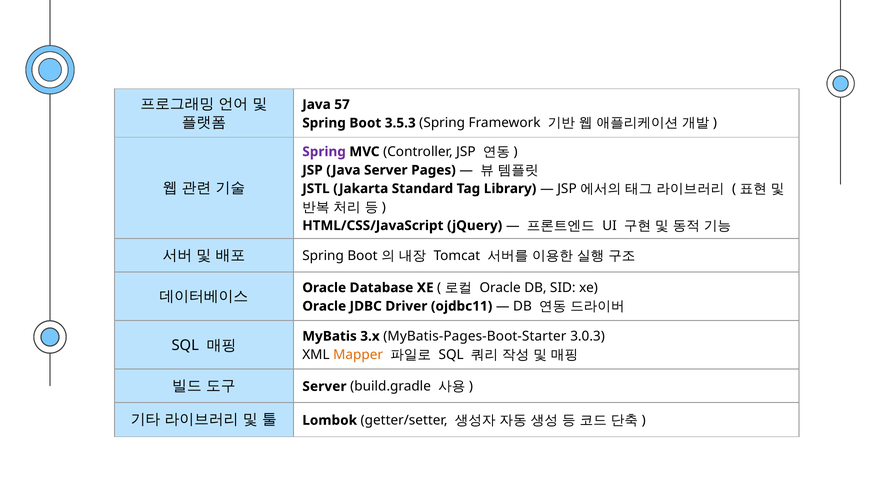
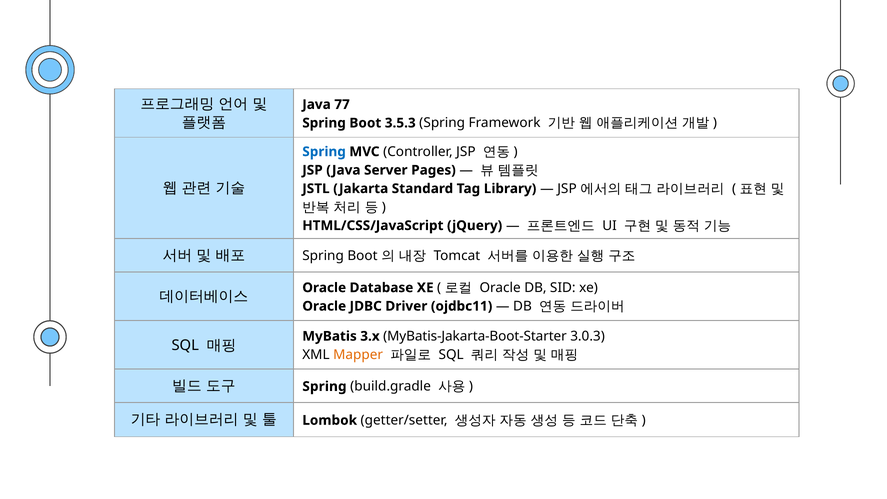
57: 57 -> 77
Spring at (324, 152) colour: purple -> blue
MyBatis-Pages-Boot-Starter: MyBatis-Pages-Boot-Starter -> MyBatis-Jakarta-Boot-Starter
Server at (324, 386): Server -> Spring
